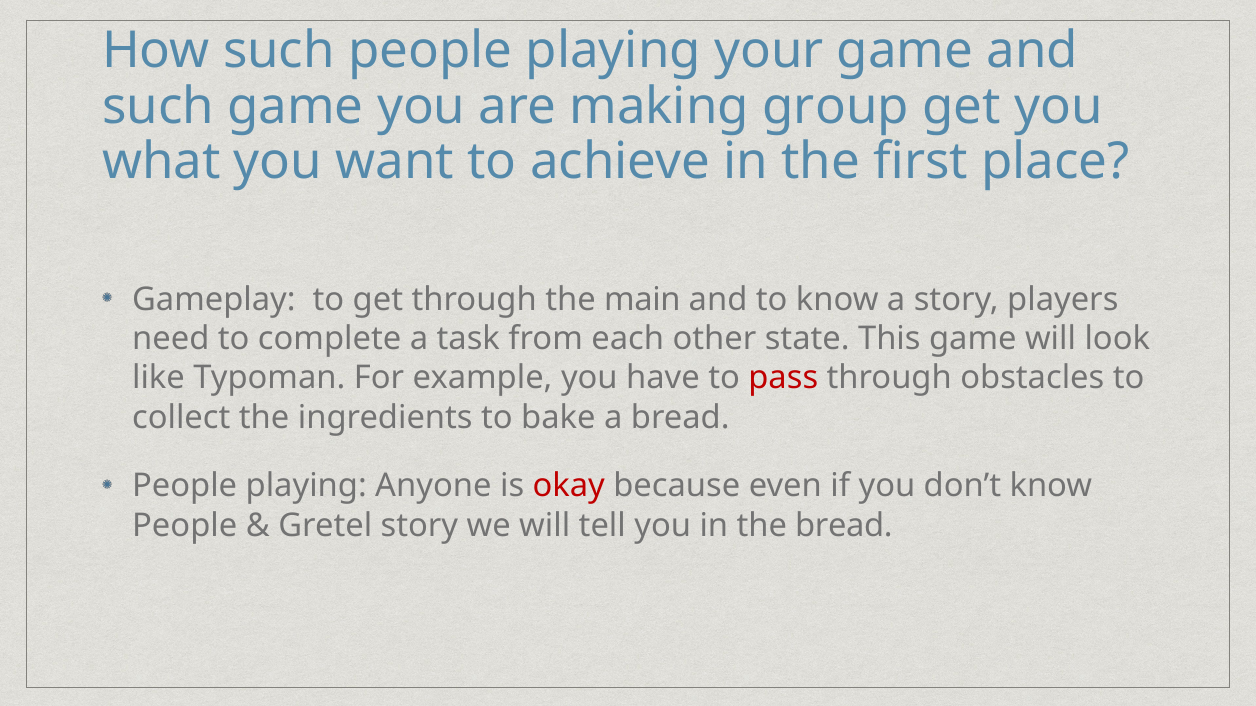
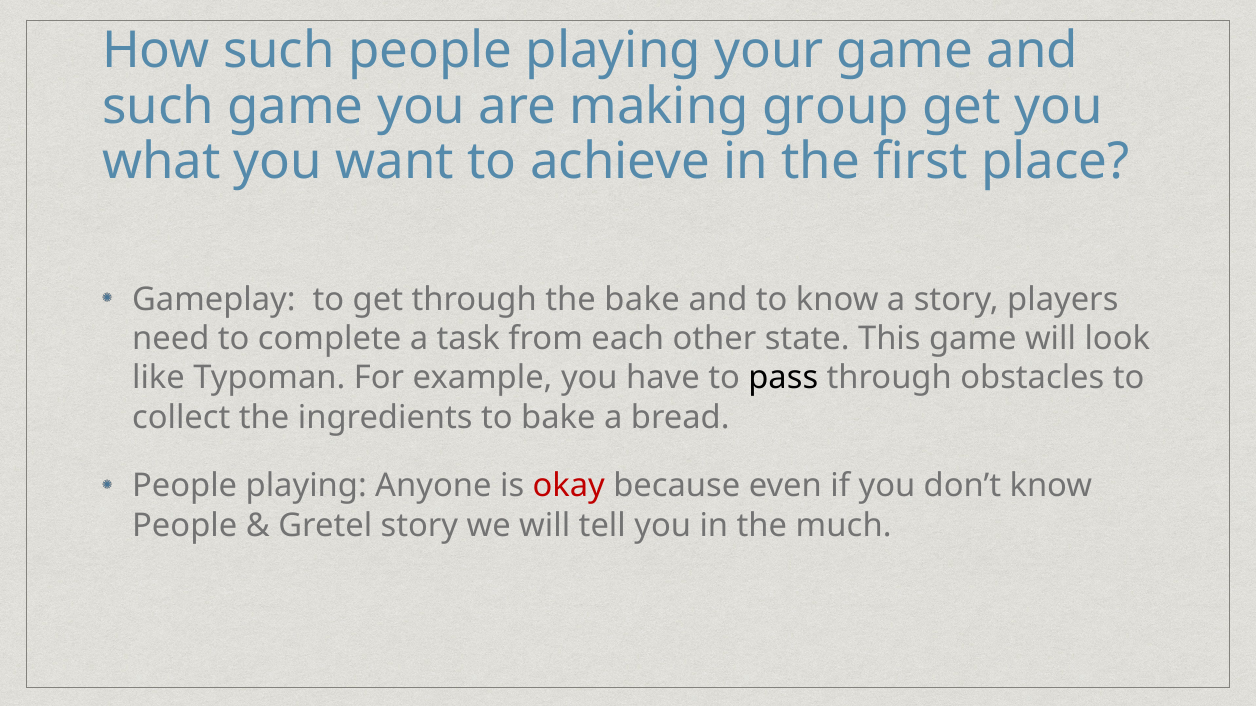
the main: main -> bake
pass colour: red -> black
the bread: bread -> much
